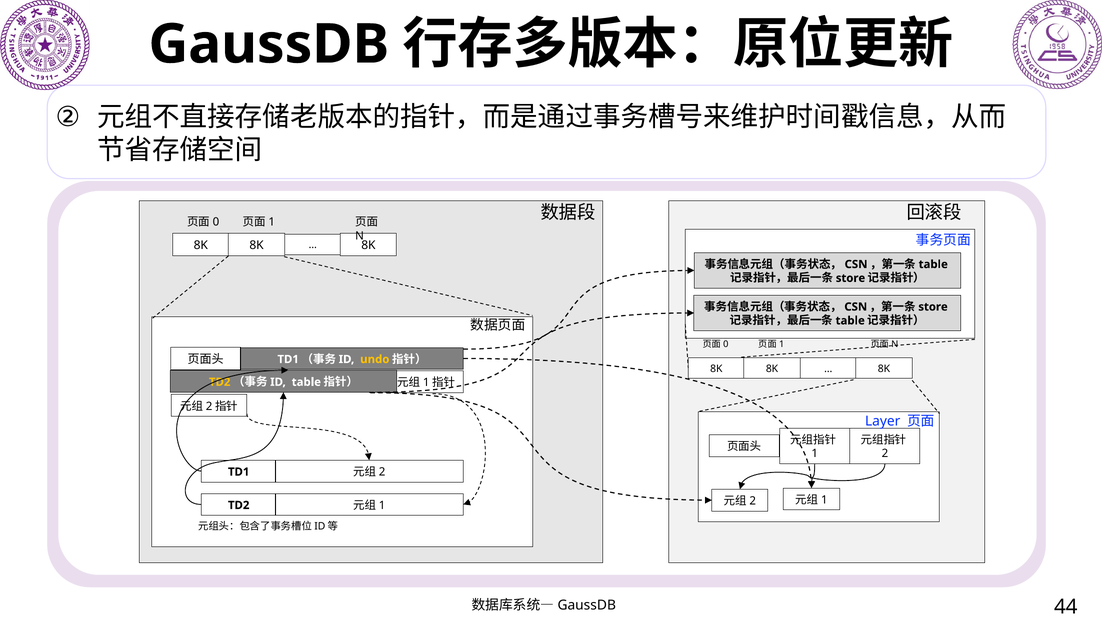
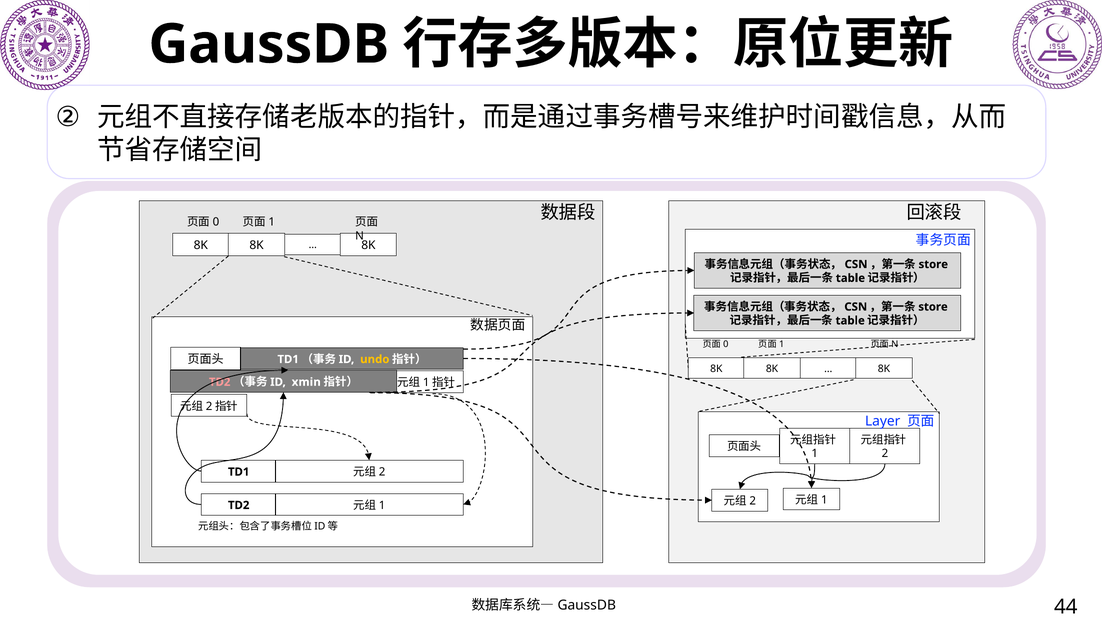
table at (933, 264): table -> store
store at (850, 278): store -> table
TD2 at (220, 382) colour: yellow -> pink
table at (306, 382): table -> xmin
